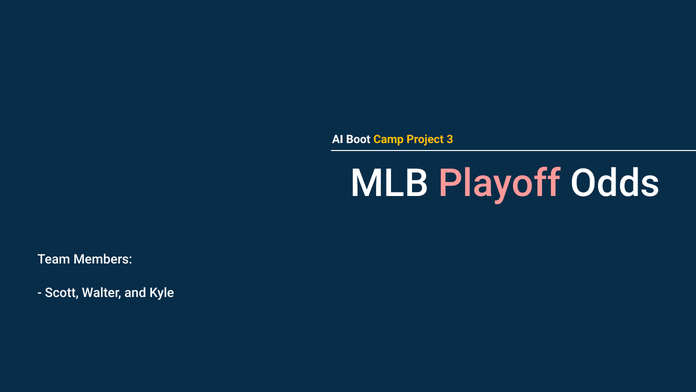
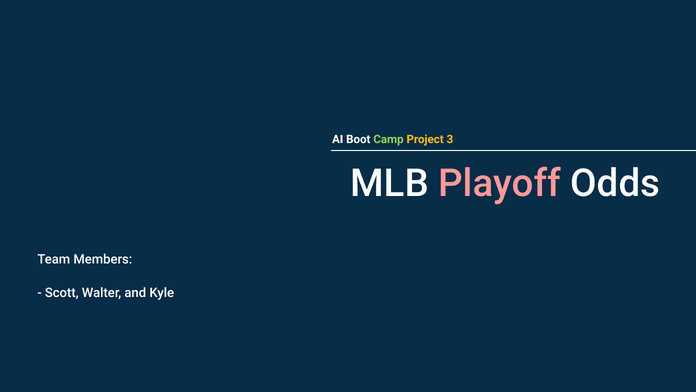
Camp colour: yellow -> light green
